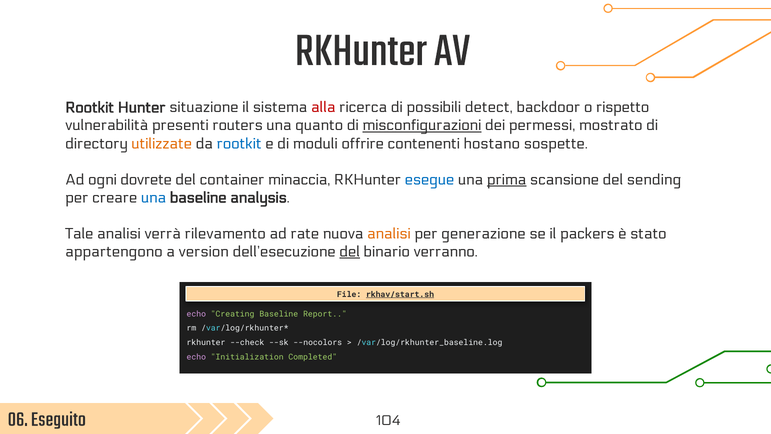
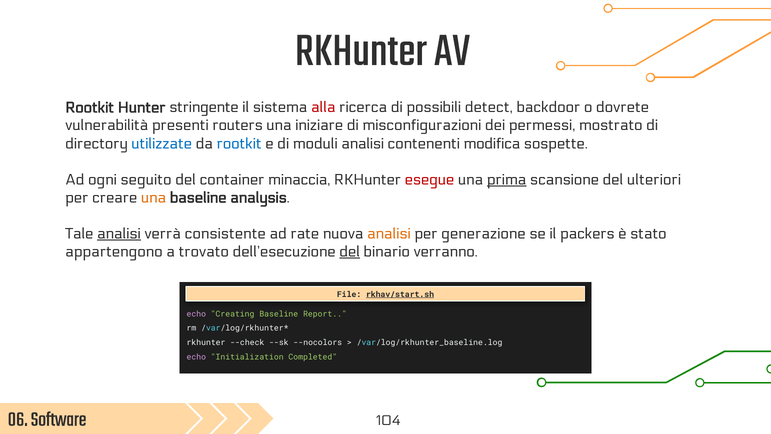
situazione: situazione -> stringente
rispetto: rispetto -> dovrete
quanto: quanto -> iniziare
misconfigurazioni underline: present -> none
utilizzate colour: orange -> blue
moduli offrire: offrire -> analisi
hostano: hostano -> modifica
dovrete: dovrete -> seguito
esegue colour: blue -> red
sending: sending -> ulteriori
una at (154, 197) colour: blue -> orange
analisi at (119, 233) underline: none -> present
rilevamento: rilevamento -> consistente
version: version -> trovato
Eseguito: Eseguito -> Software
